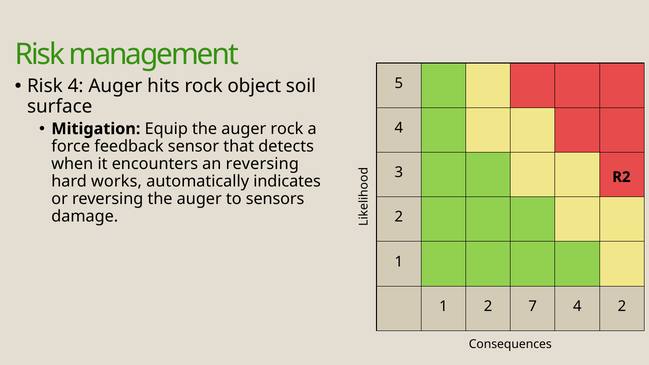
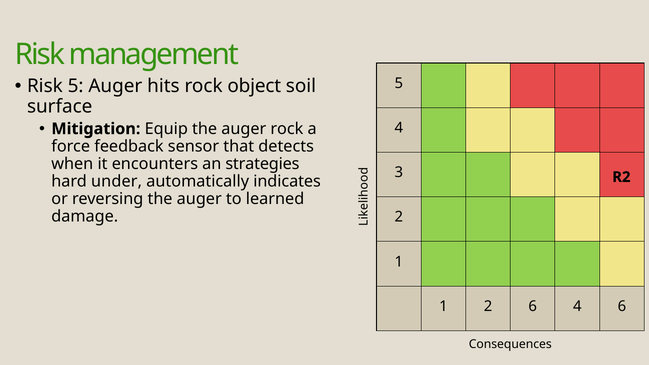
Risk 4: 4 -> 5
an reversing: reversing -> strategies
works: works -> under
sensors: sensors -> learned
2 7: 7 -> 6
4 2: 2 -> 6
